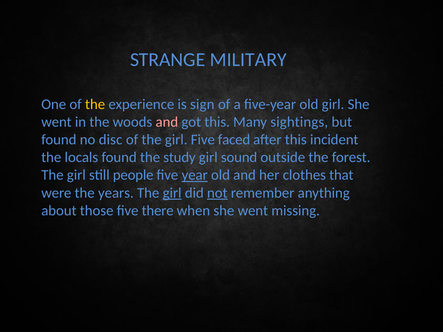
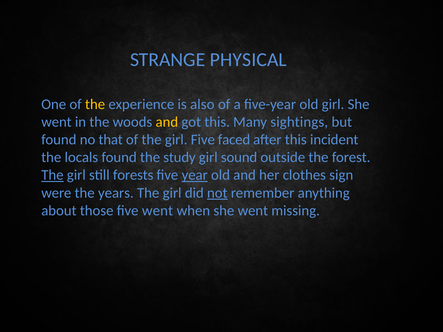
MILITARY: MILITARY -> PHYSICAL
sign: sign -> also
and at (167, 122) colour: pink -> yellow
disc: disc -> that
The at (52, 175) underline: none -> present
people: people -> forests
that: that -> sign
girl at (172, 193) underline: present -> none
five there: there -> went
